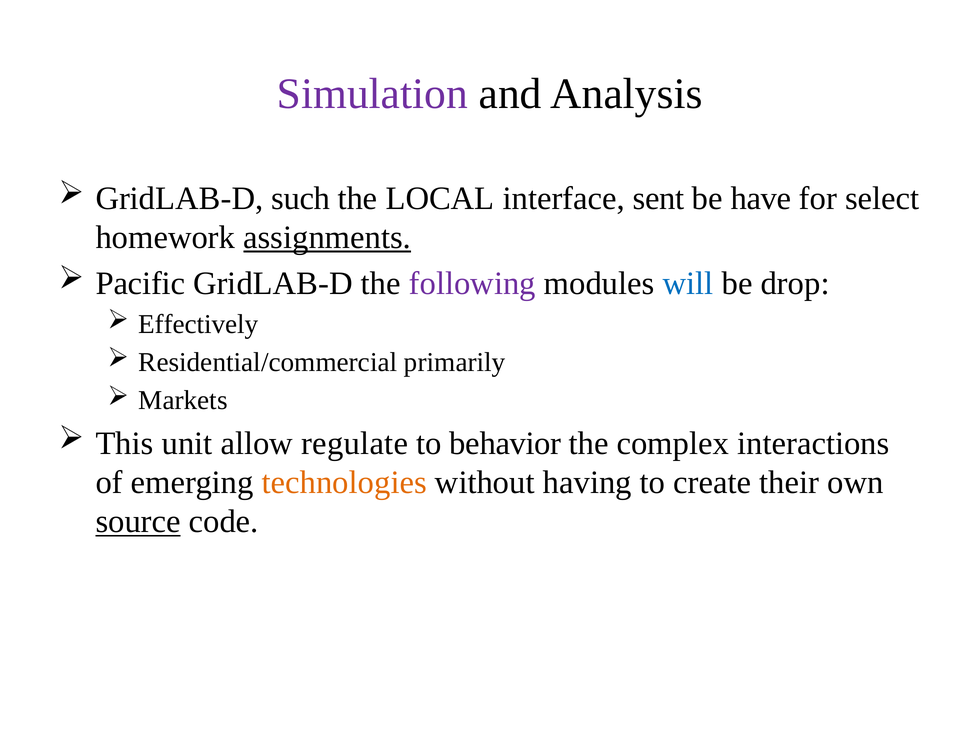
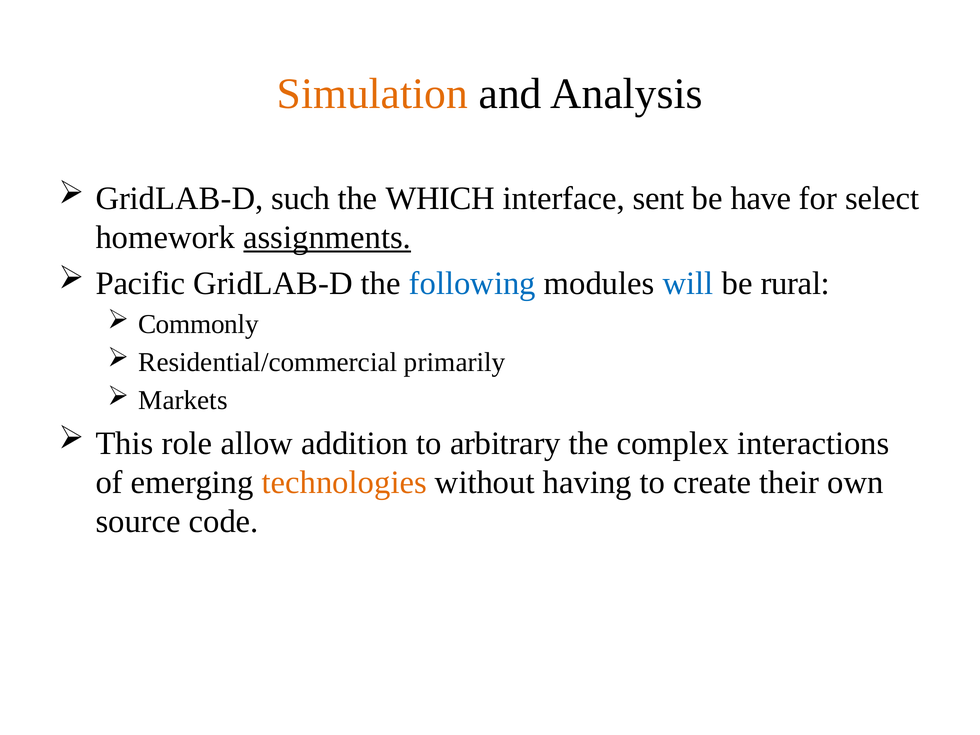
Simulation colour: purple -> orange
LOCAL: LOCAL -> WHICH
following colour: purple -> blue
drop: drop -> rural
Effectively: Effectively -> Commonly
unit: unit -> role
regulate: regulate -> addition
behavior: behavior -> arbitrary
source underline: present -> none
